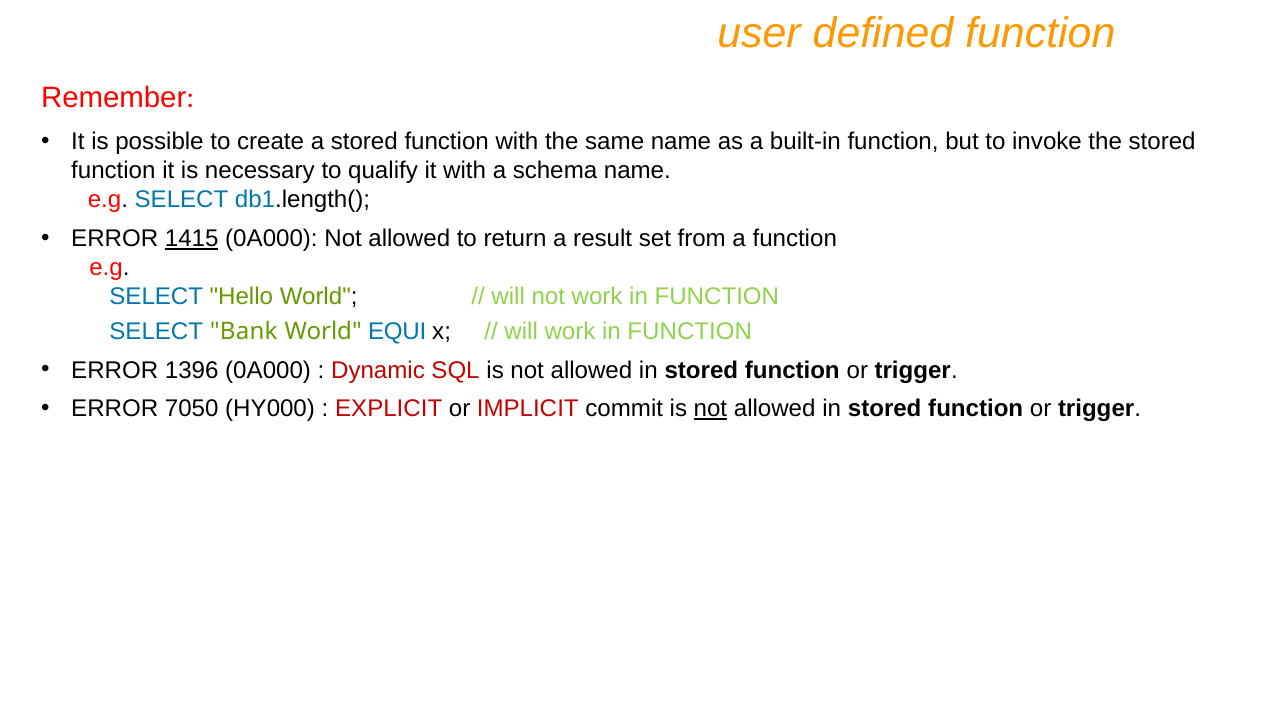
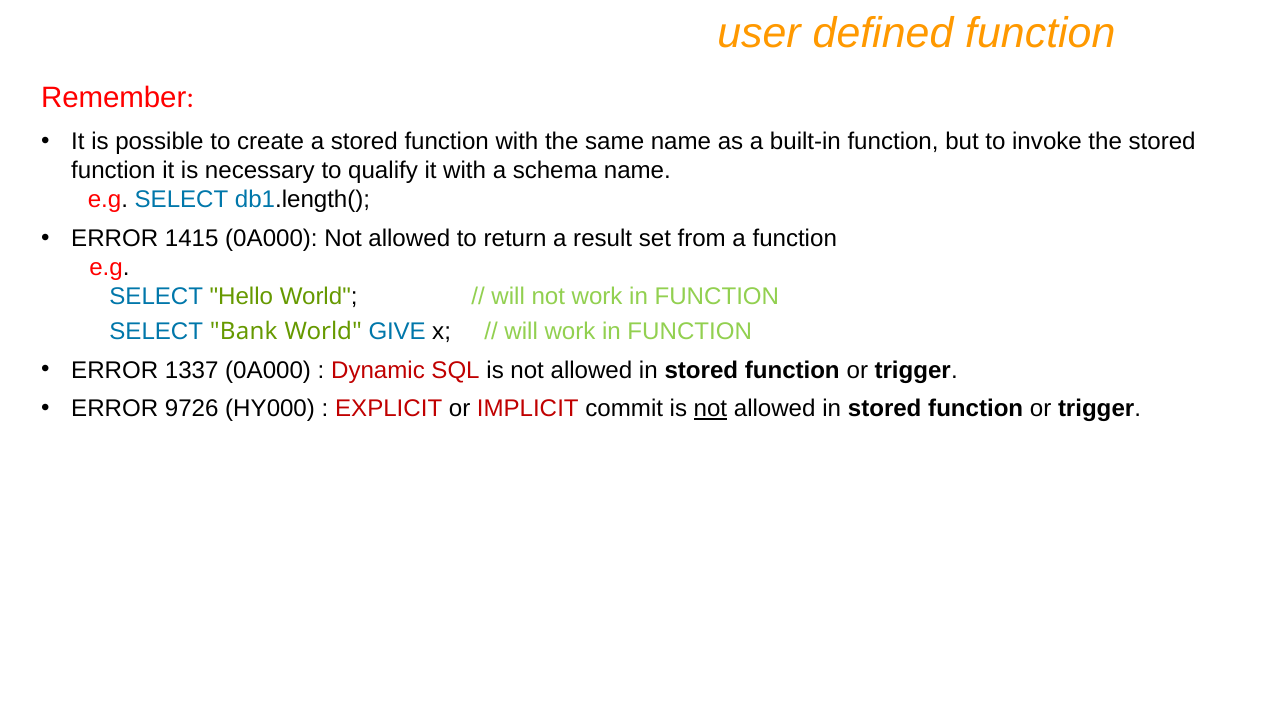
1415 underline: present -> none
EQUI: EQUI -> GIVE
1396: 1396 -> 1337
7050: 7050 -> 9726
